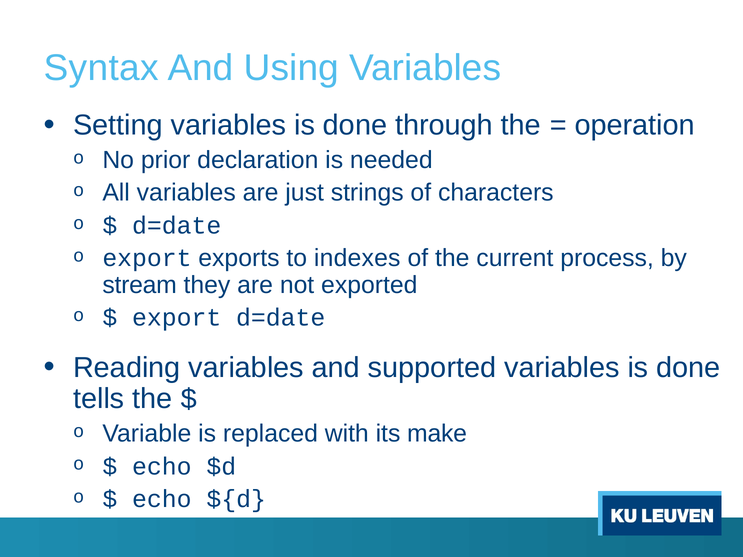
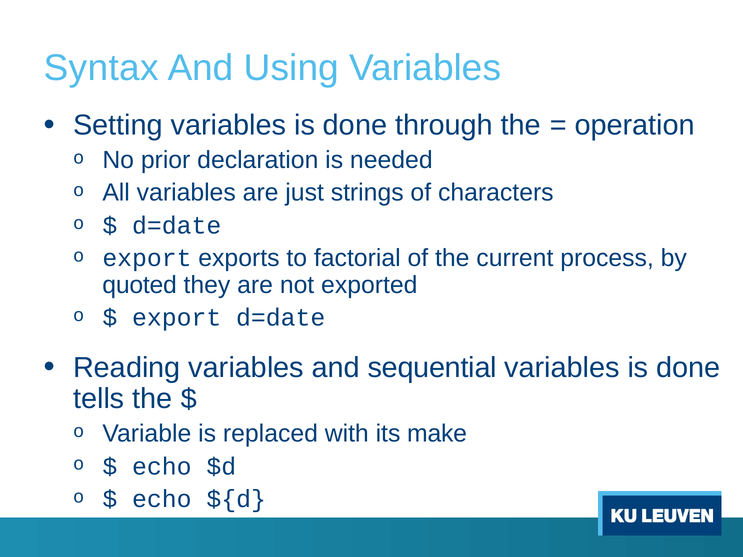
indexes: indexes -> factorial
stream: stream -> quoted
supported: supported -> sequential
